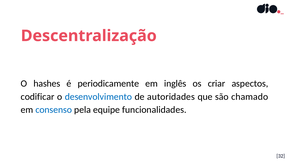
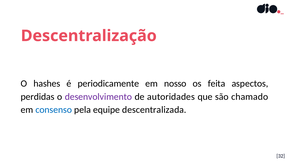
inglês: inglês -> nosso
criar: criar -> feita
codificar: codificar -> perdidas
desenvolvimento colour: blue -> purple
funcionalidades: funcionalidades -> descentralizada
